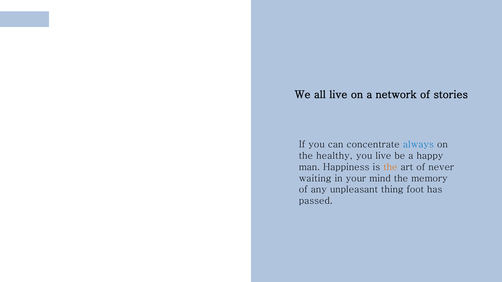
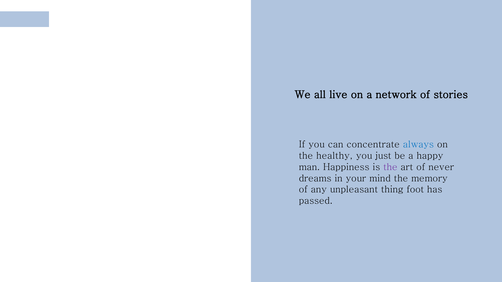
you live: live -> just
the at (390, 167) colour: orange -> purple
waiting: waiting -> dreams
